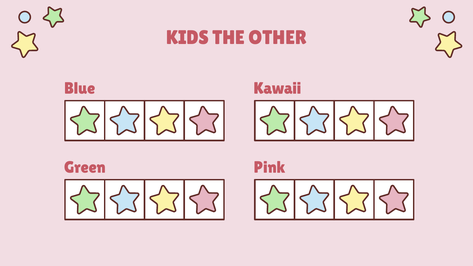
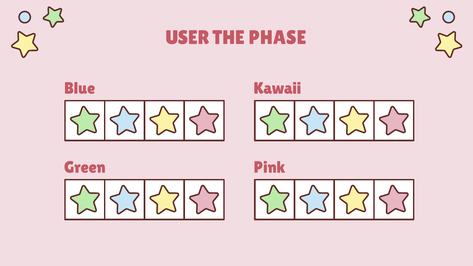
KIDS: KIDS -> USER
OTHER: OTHER -> PHASE
